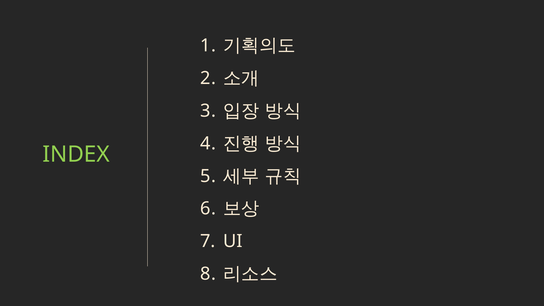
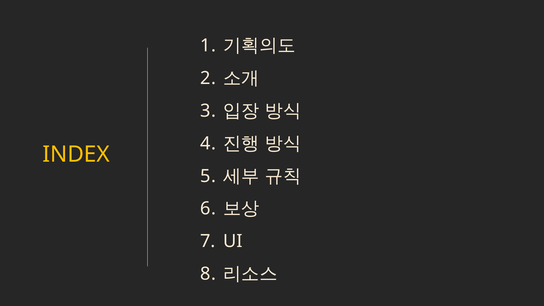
INDEX colour: light green -> yellow
